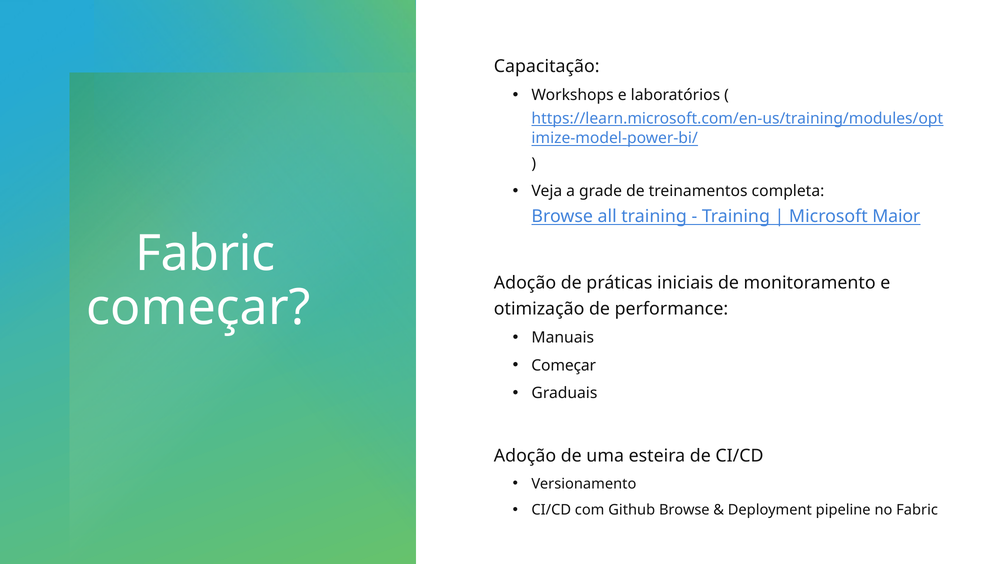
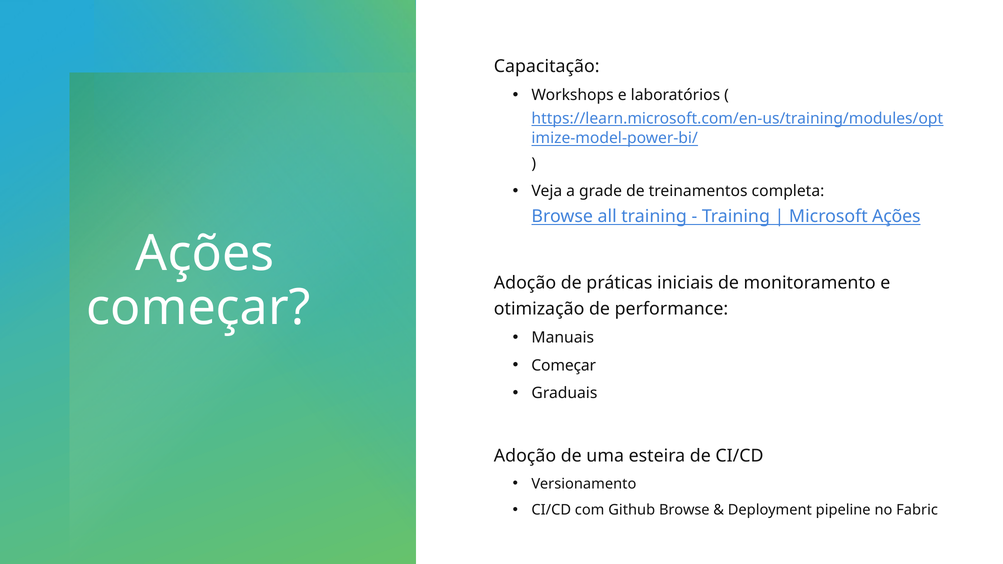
Microsoft Maior: Maior -> Ações
Fabric at (205, 254): Fabric -> Ações
